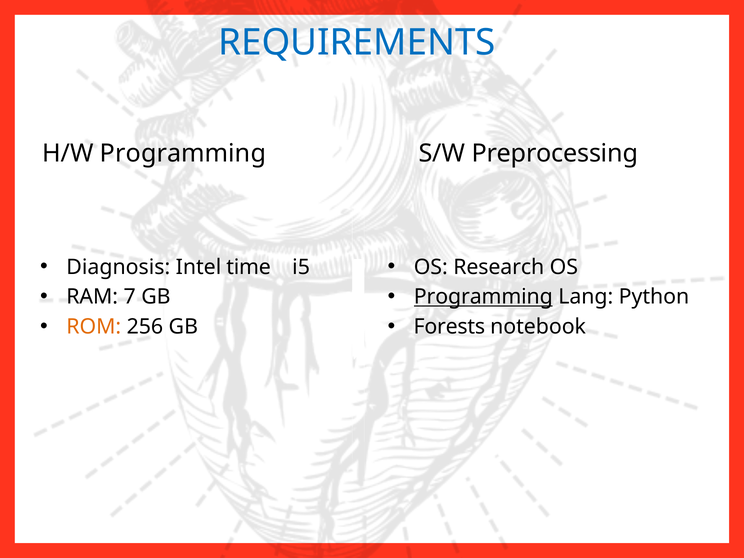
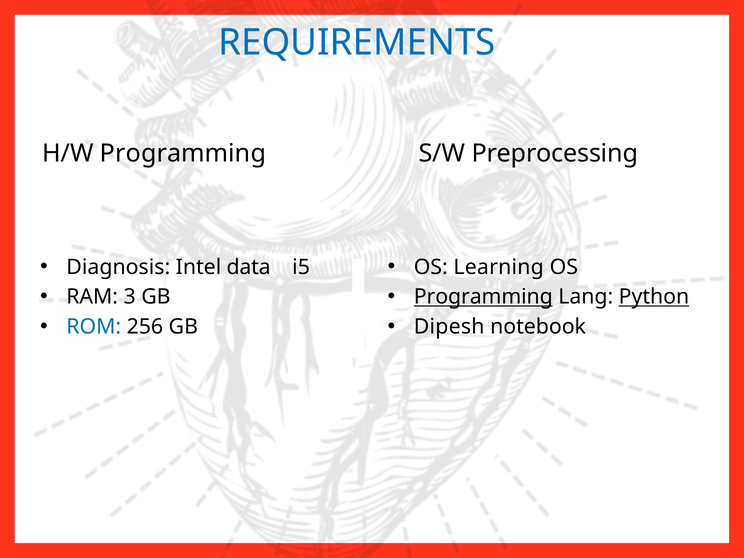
time: time -> data
Research: Research -> Learning
7: 7 -> 3
Python underline: none -> present
ROM colour: orange -> blue
Forests: Forests -> Dipesh
